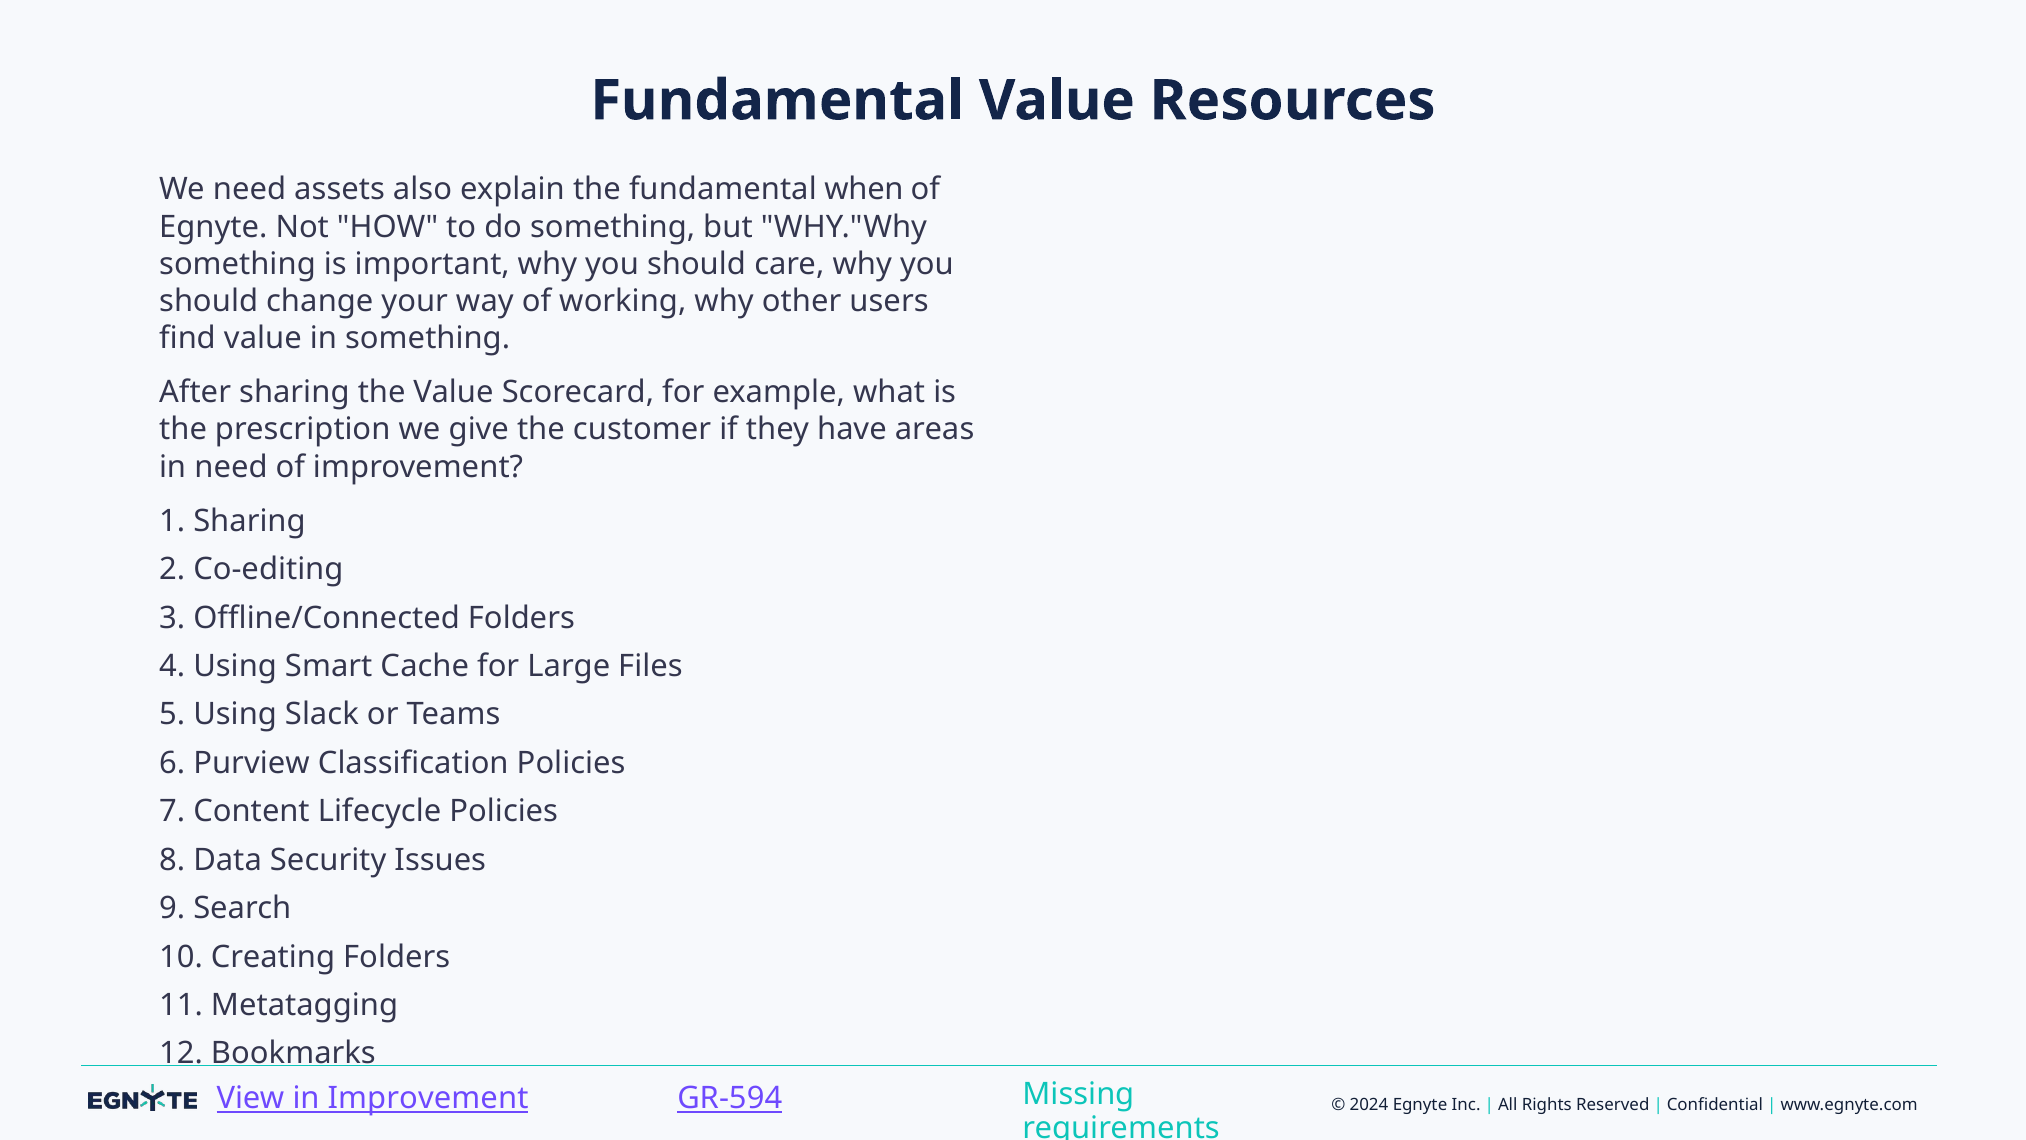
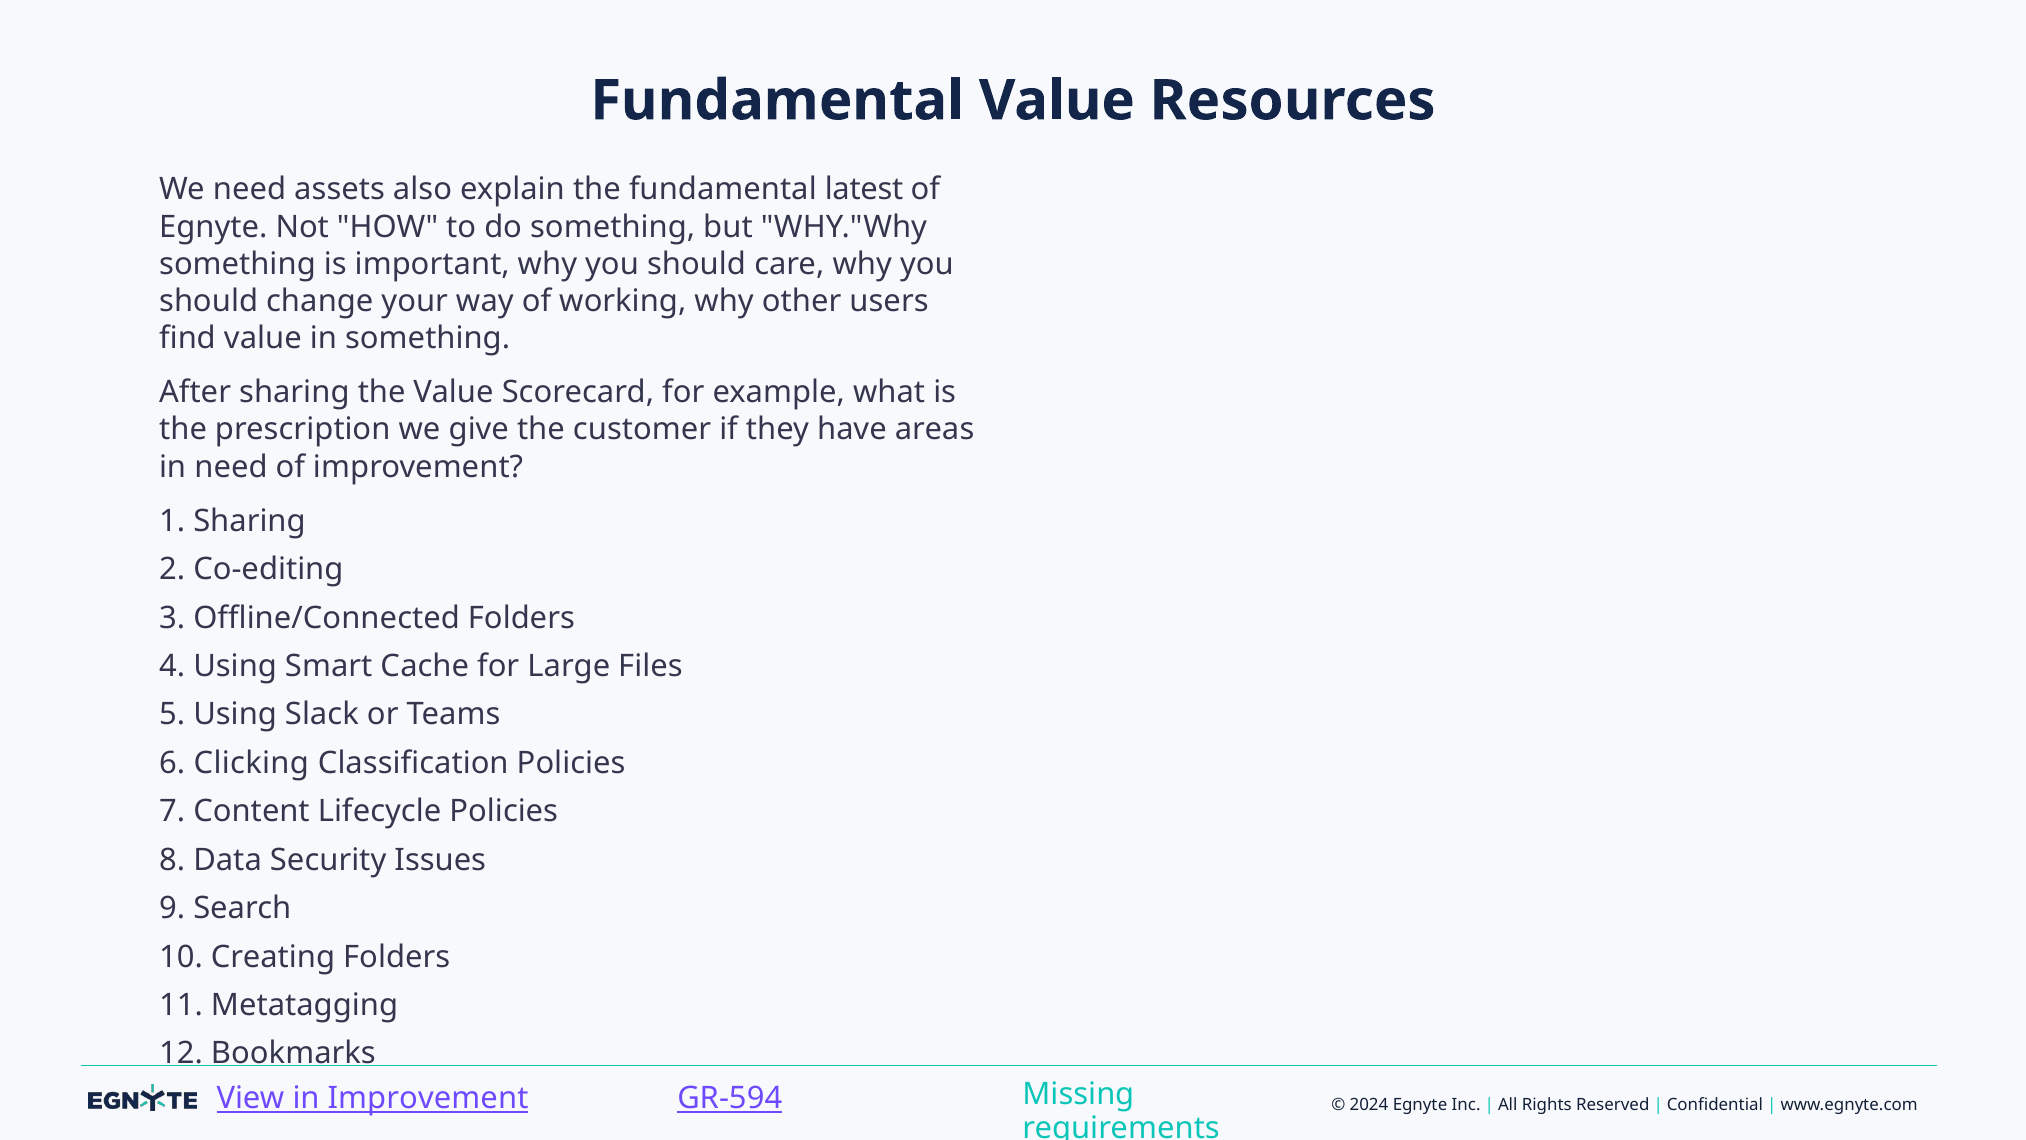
when: when -> latest
Purview: Purview -> Clicking
